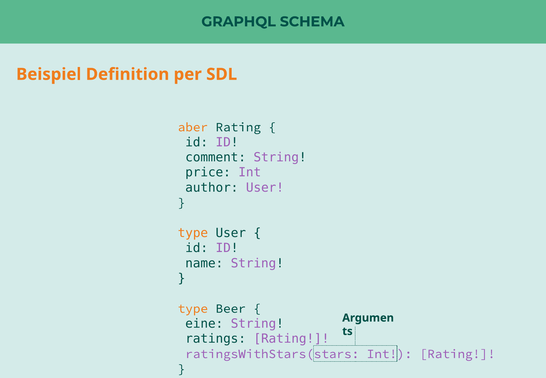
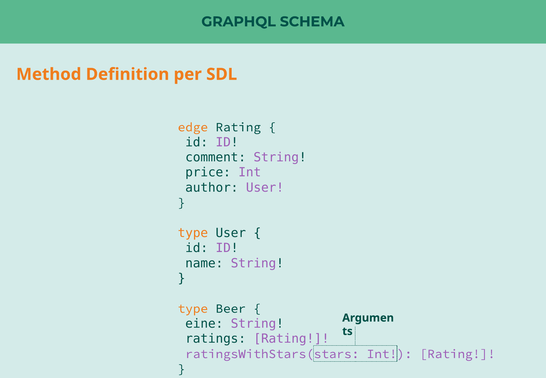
Beispiel: Beispiel -> Method
aber: aber -> edge
